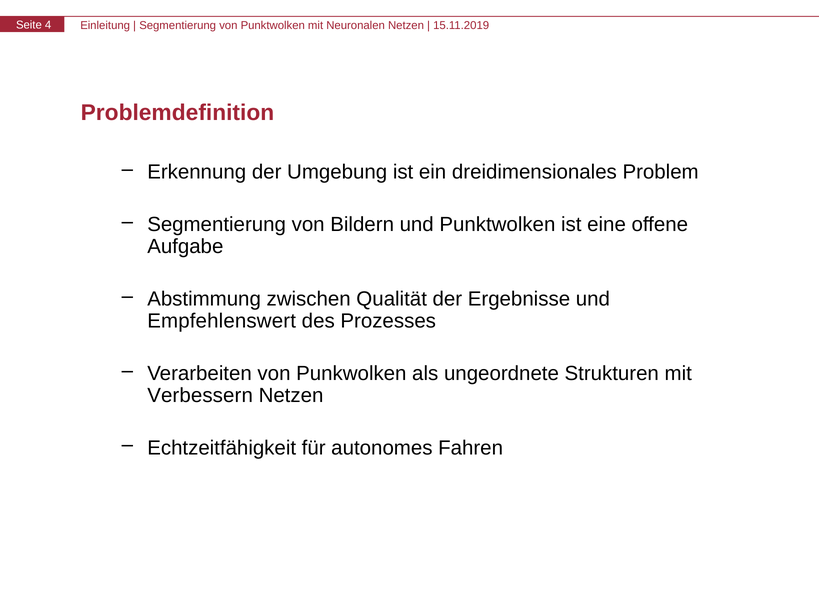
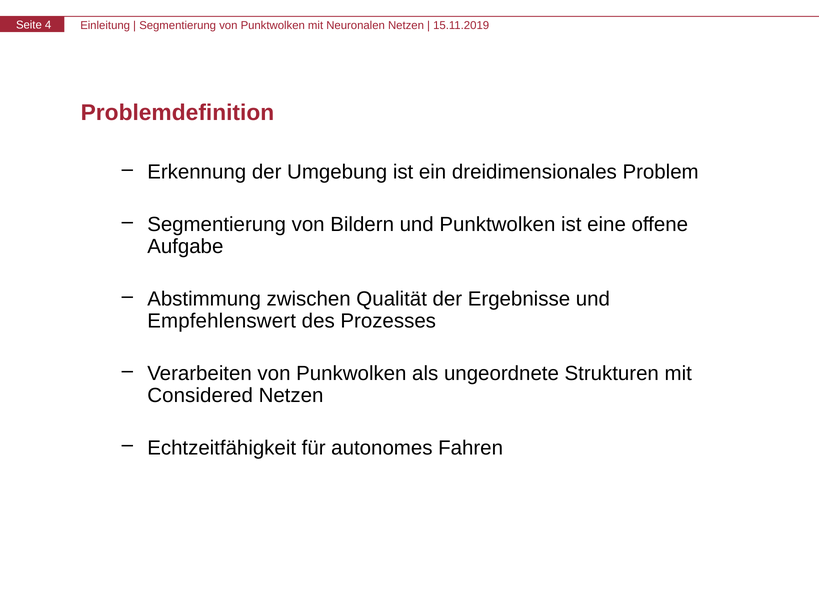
Verbessern: Verbessern -> Considered
